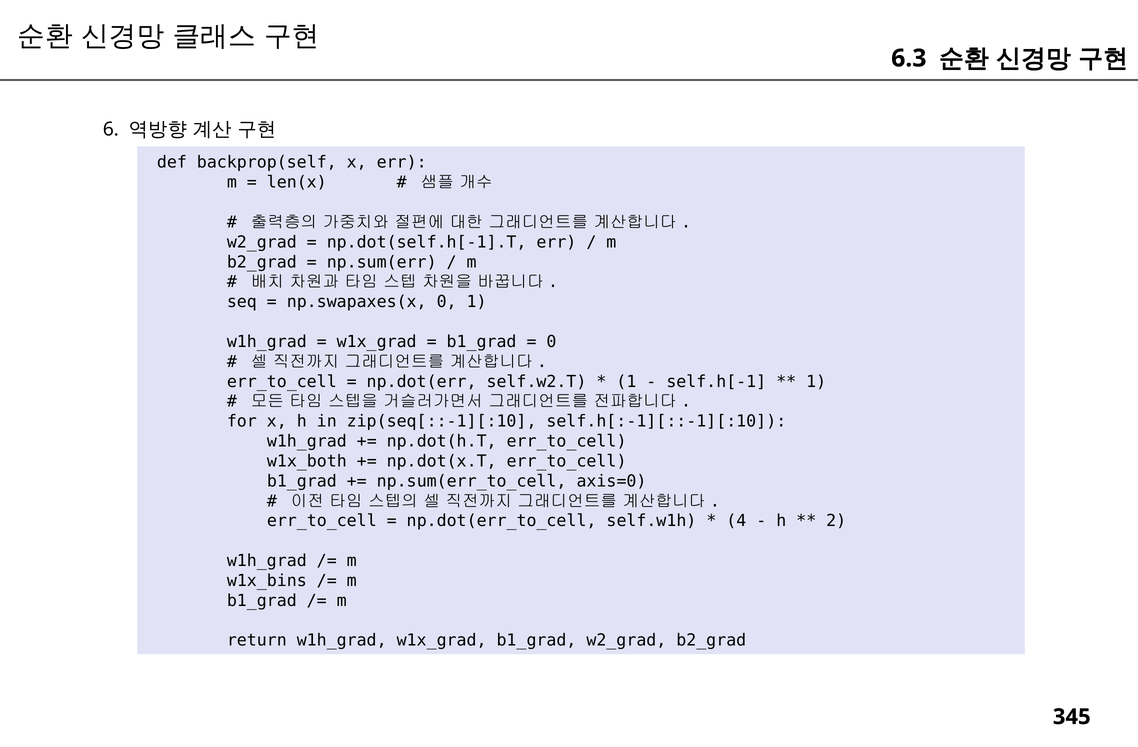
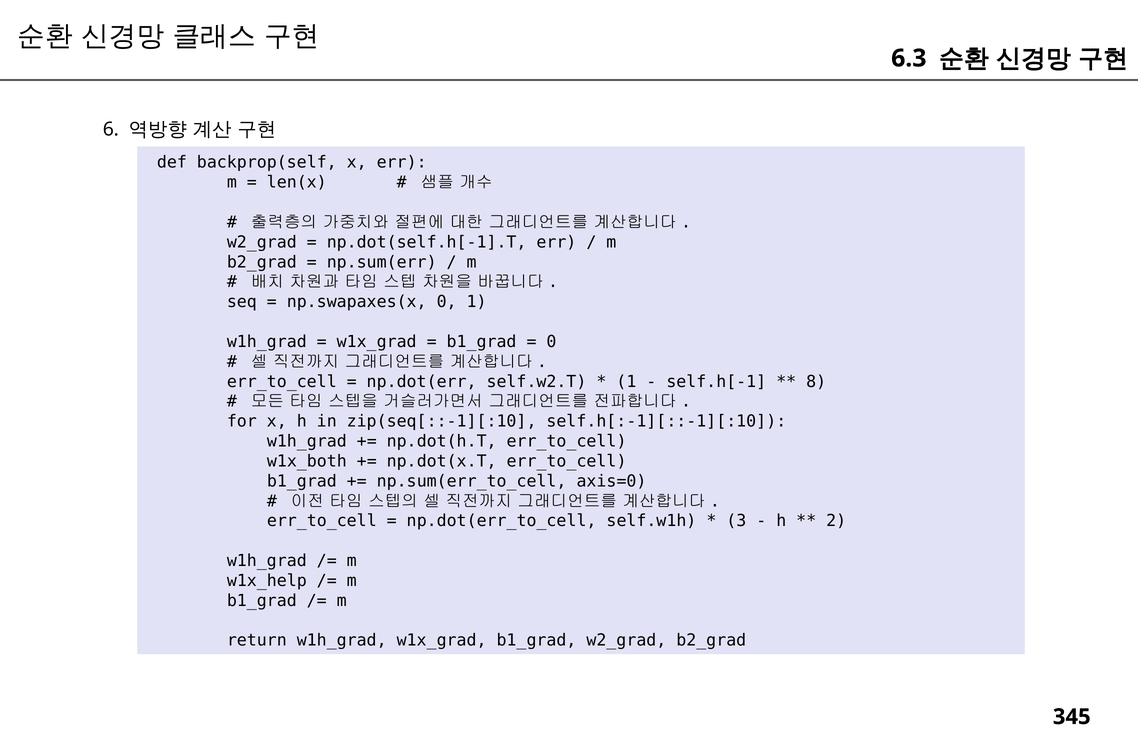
1 at (816, 382): 1 -> 8
4: 4 -> 3
w1x_bins: w1x_bins -> w1x_help
